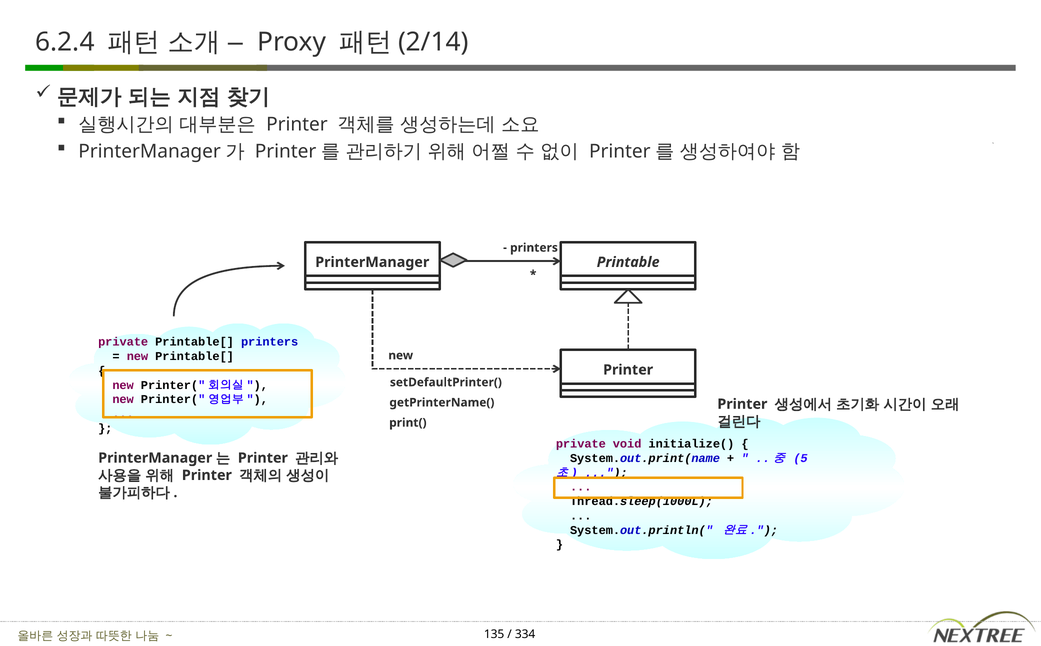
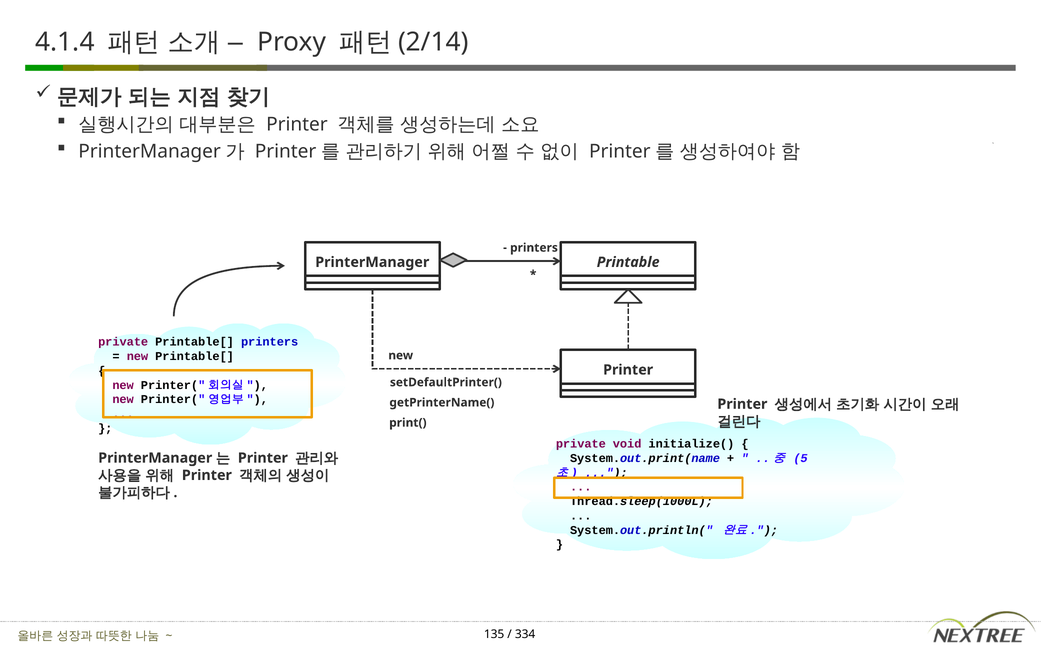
6.2.4: 6.2.4 -> 4.1.4
